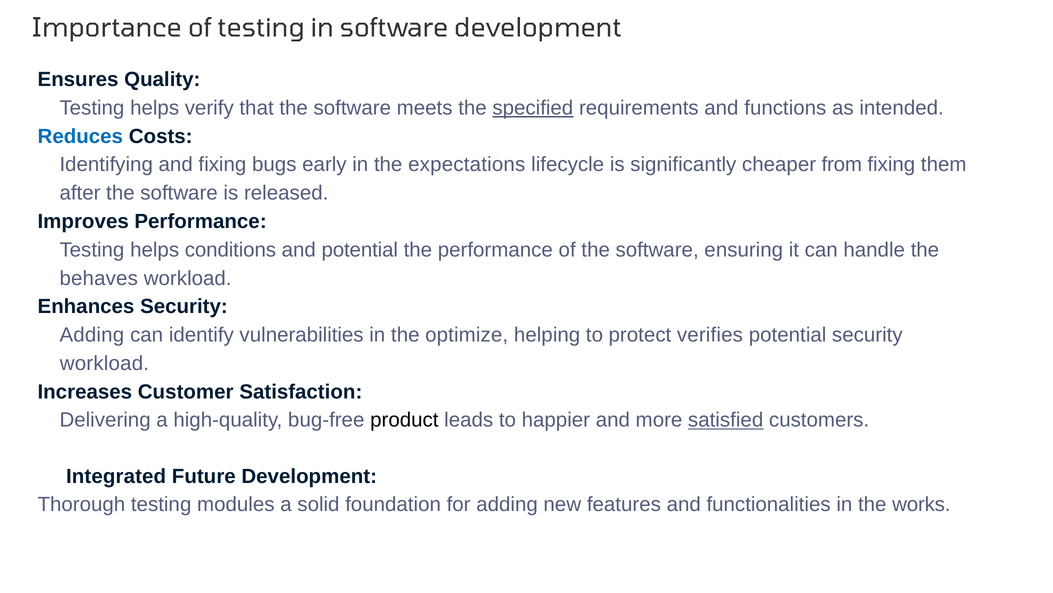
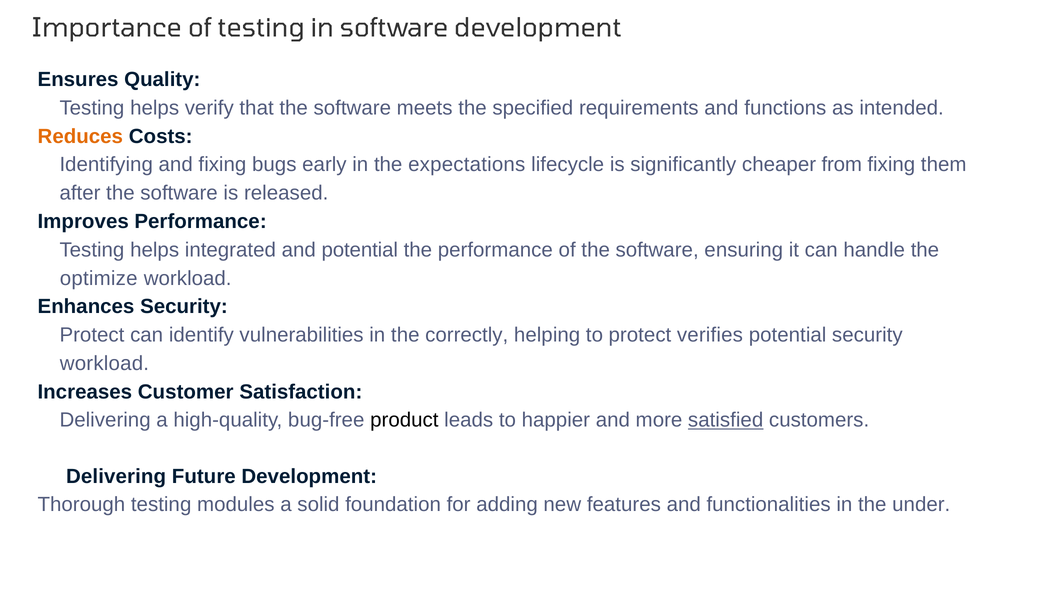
specified underline: present -> none
Reduces colour: blue -> orange
conditions: conditions -> integrated
behaves: behaves -> optimize
Adding at (92, 335): Adding -> Protect
optimize: optimize -> correctly
Integrated at (116, 476): Integrated -> Delivering
works: works -> under
